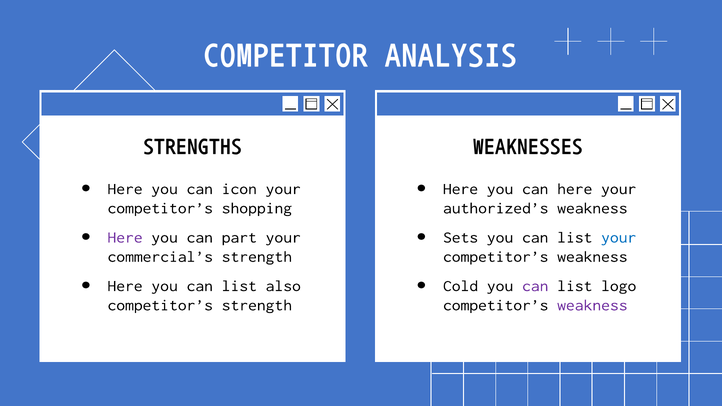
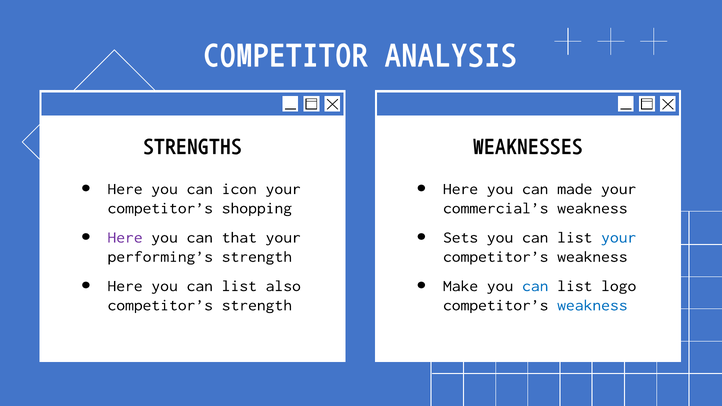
can here: here -> made
authorized’s: authorized’s -> commercial’s
part: part -> that
commercial’s: commercial’s -> performing’s
Cold: Cold -> Make
can at (535, 286) colour: purple -> blue
weakness at (592, 305) colour: purple -> blue
